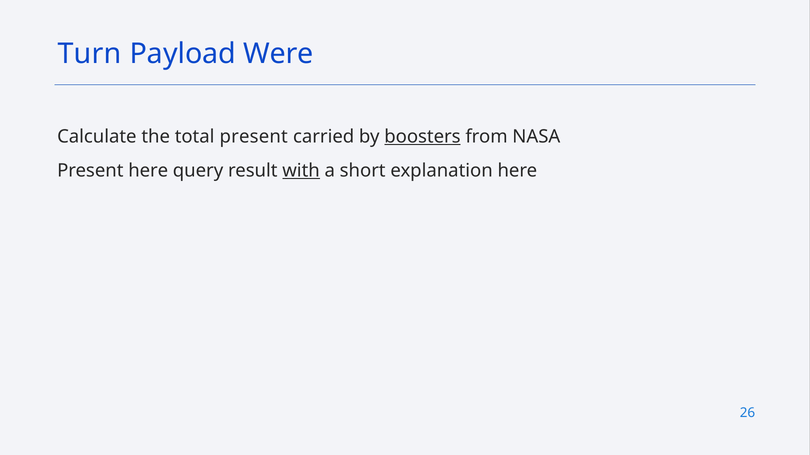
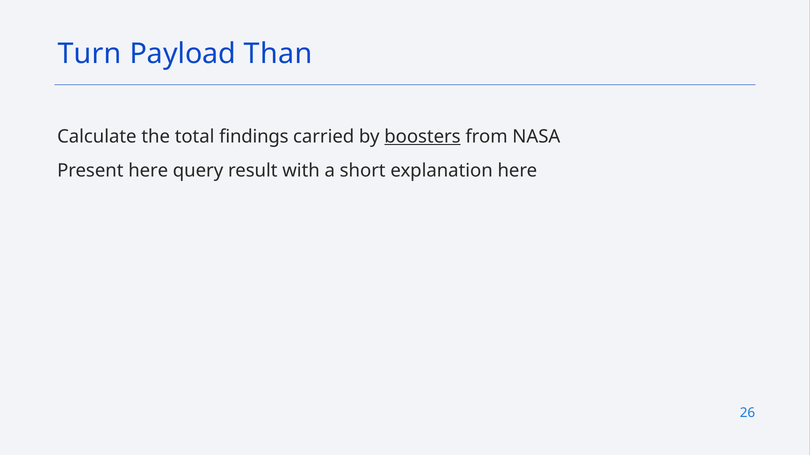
Were: Were -> Than
total present: present -> findings
with underline: present -> none
